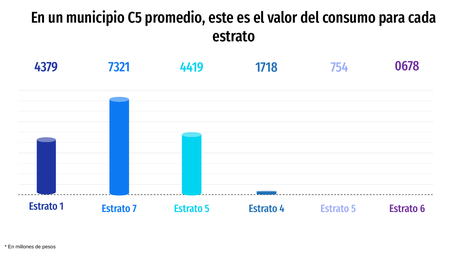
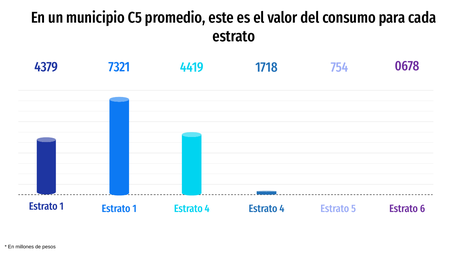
7 at (135, 209): 7 -> 1
5 at (207, 209): 5 -> 4
